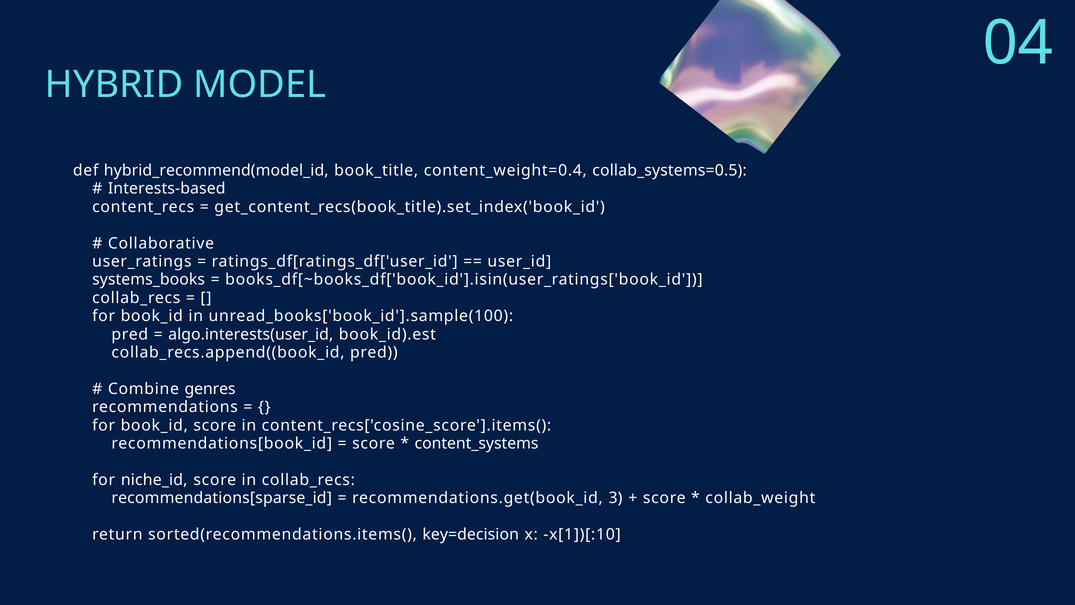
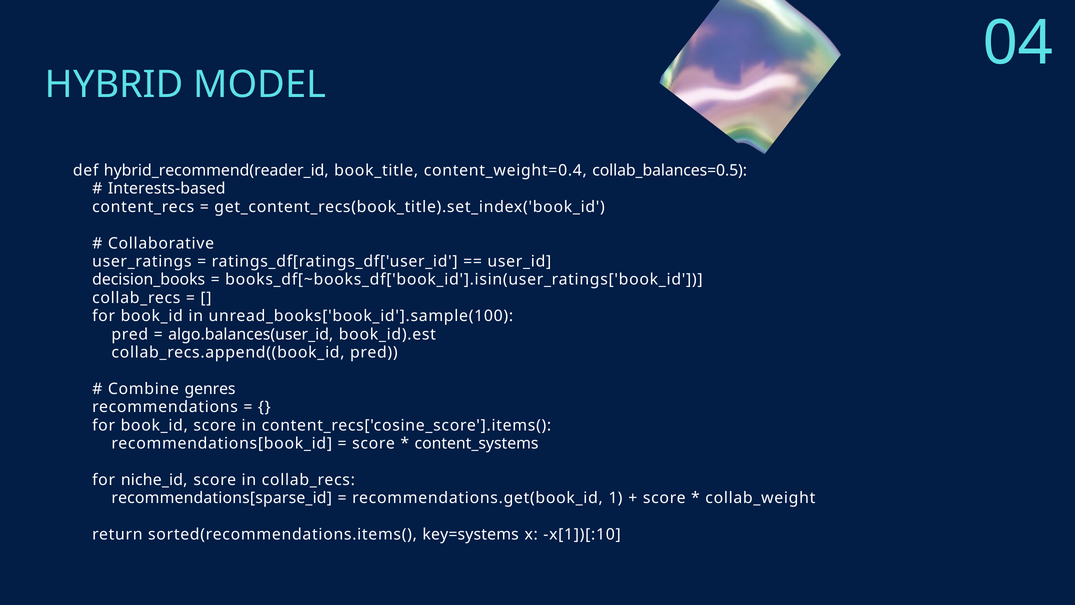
hybrid_recommend(model_id: hybrid_recommend(model_id -> hybrid_recommend(reader_id
collab_systems=0.5: collab_systems=0.5 -> collab_balances=0.5
systems_books: systems_books -> decision_books
algo.interests(user_id: algo.interests(user_id -> algo.balances(user_id
3: 3 -> 1
key=decision: key=decision -> key=systems
